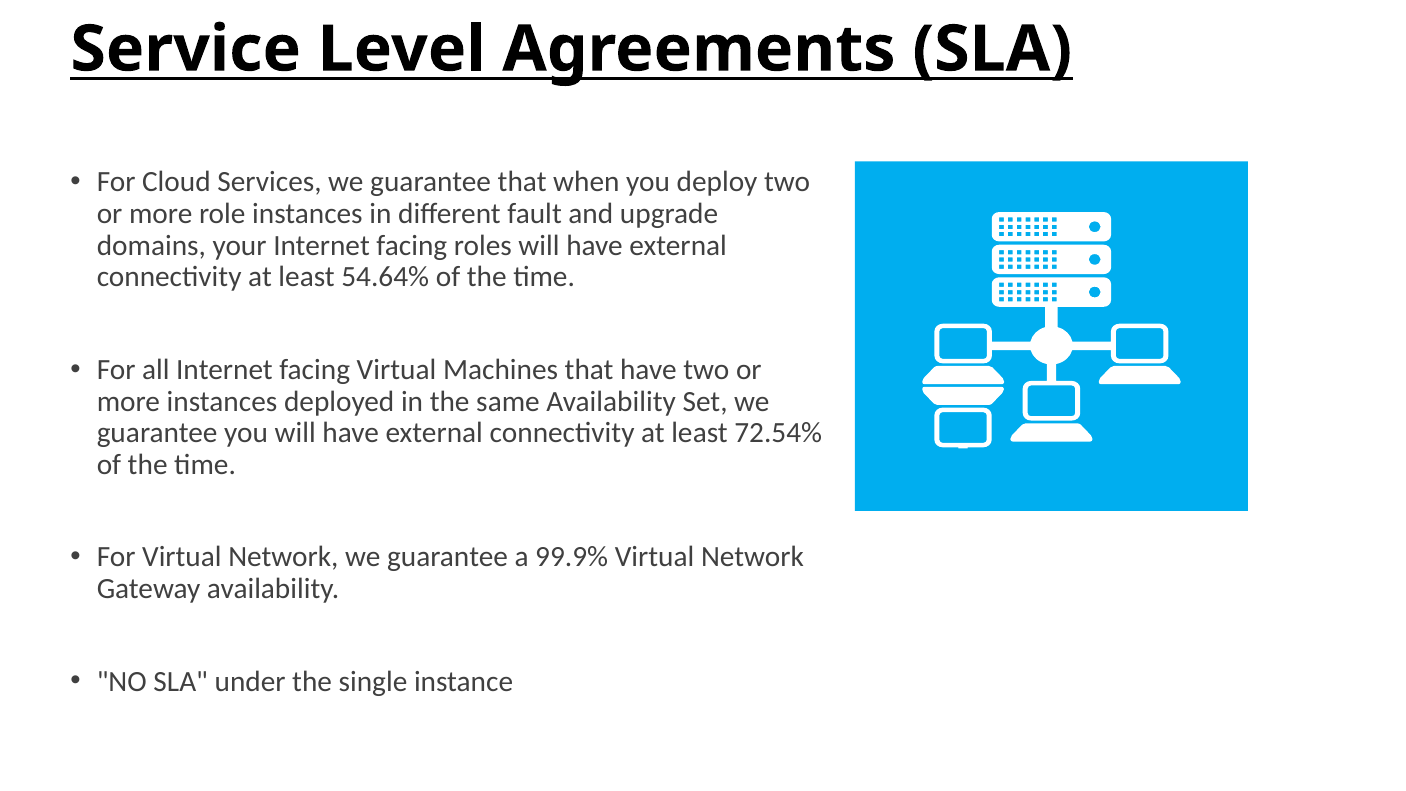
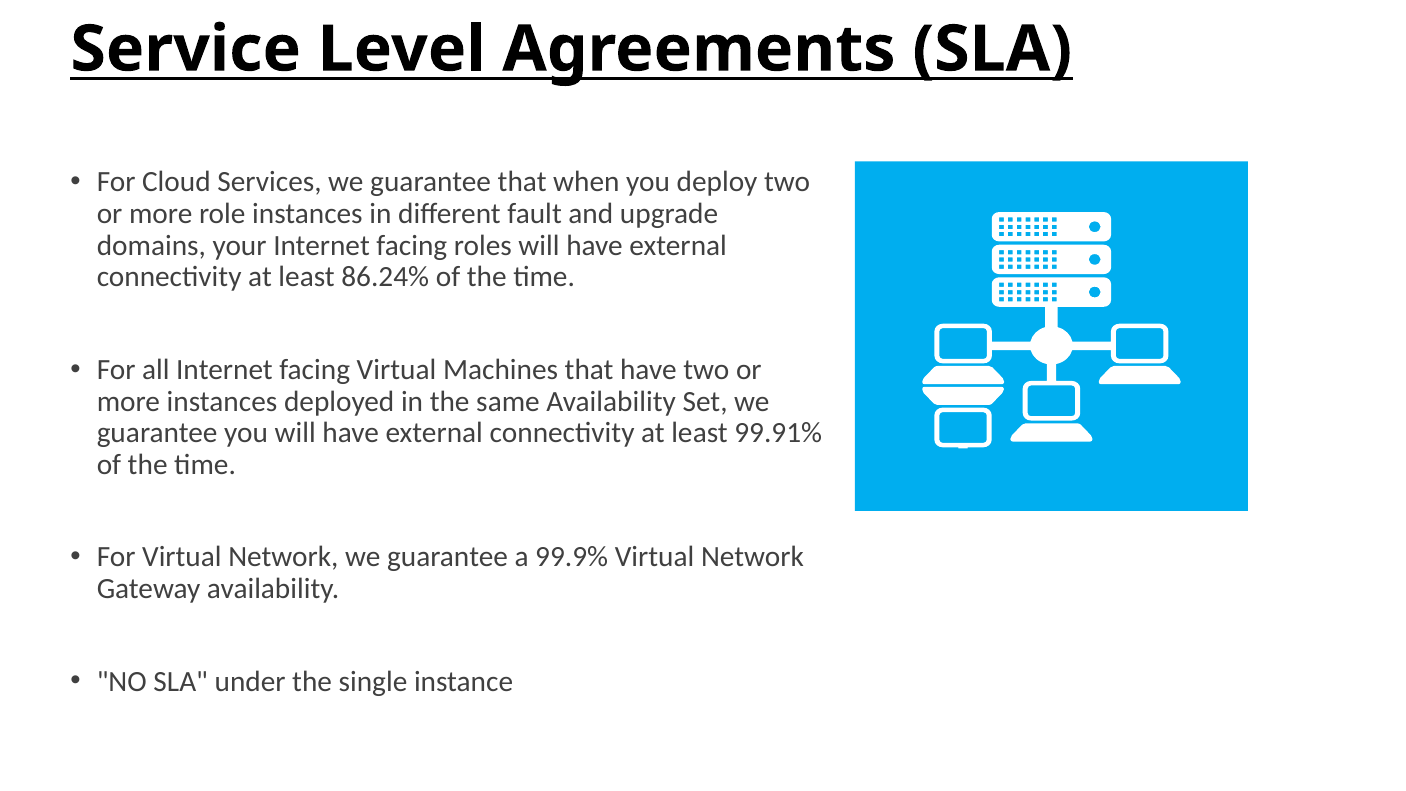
54.64%: 54.64% -> 86.24%
72.54%: 72.54% -> 99.91%
